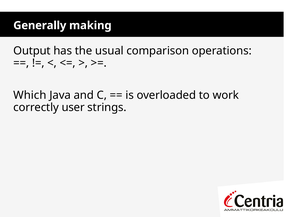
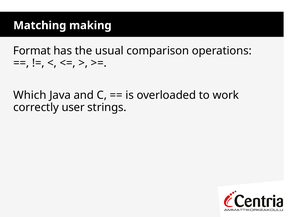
Generally: Generally -> Matching
Output: Output -> Format
